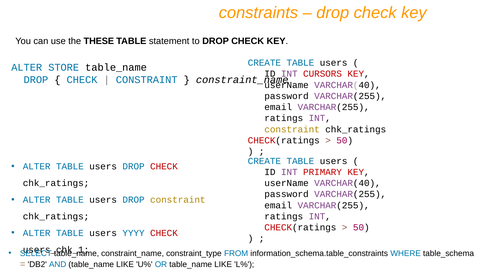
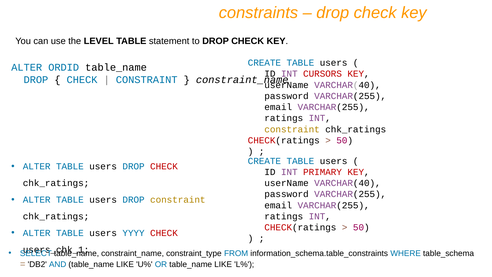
THESE: THESE -> LEVEL
STORE: STORE -> ORDID
